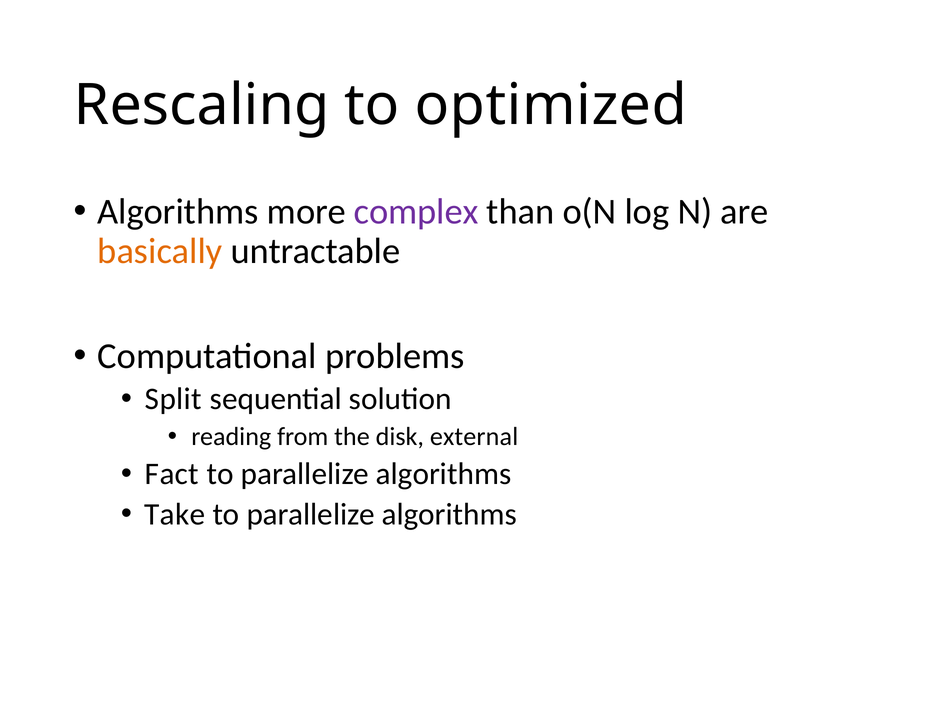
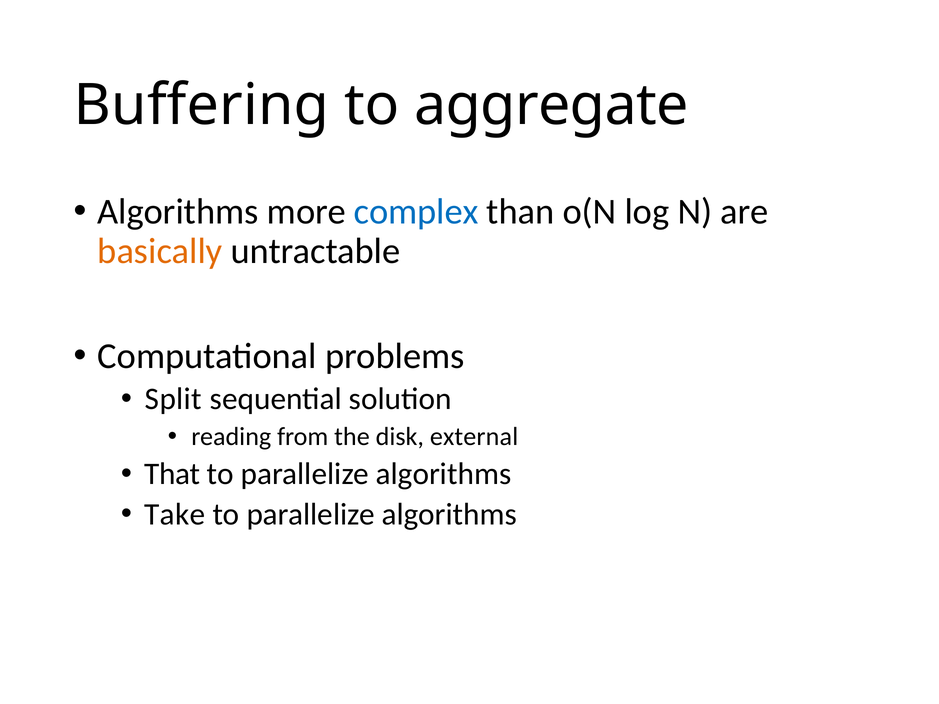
Rescaling: Rescaling -> Buffering
optimized: optimized -> aggregate
complex colour: purple -> blue
Fact: Fact -> That
